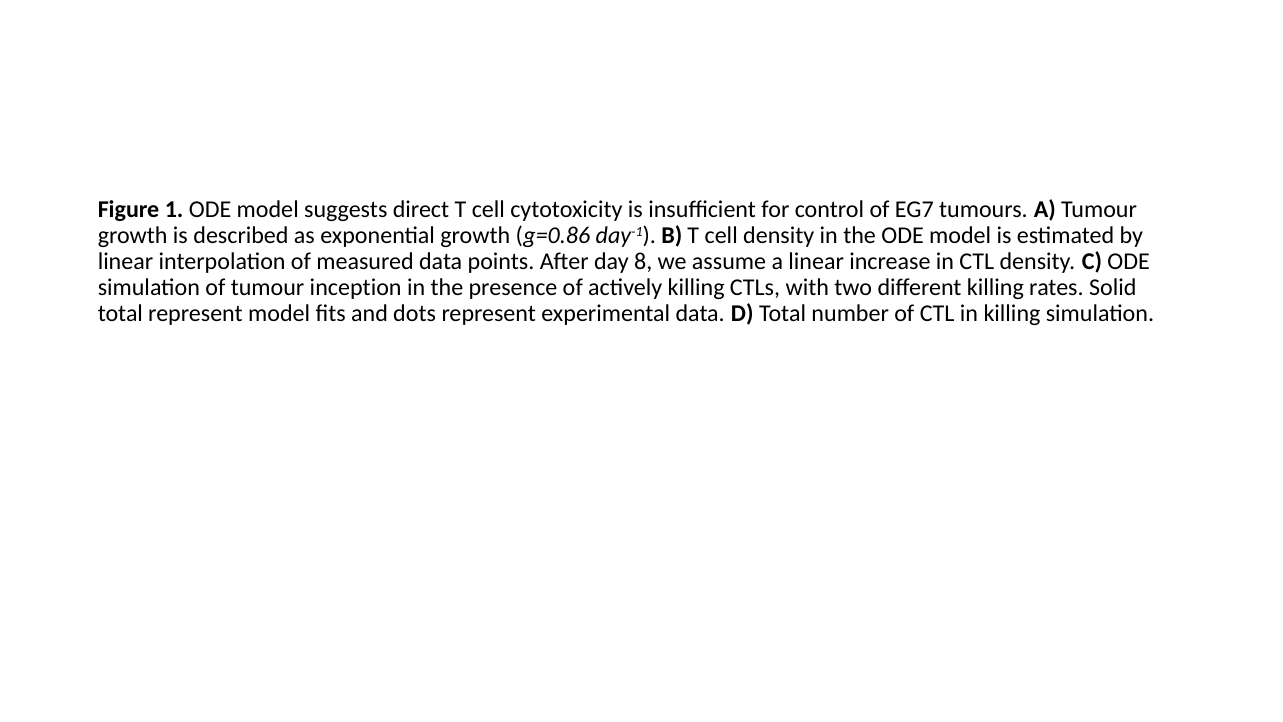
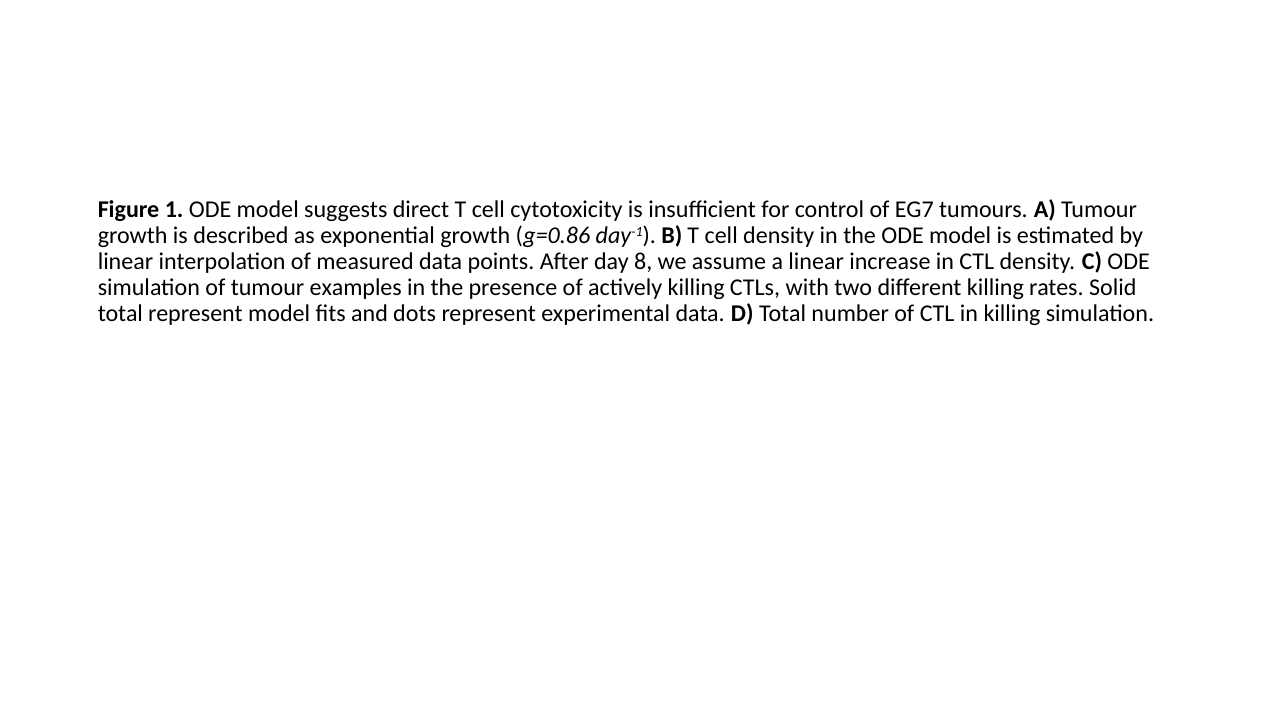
inception: inception -> examples
